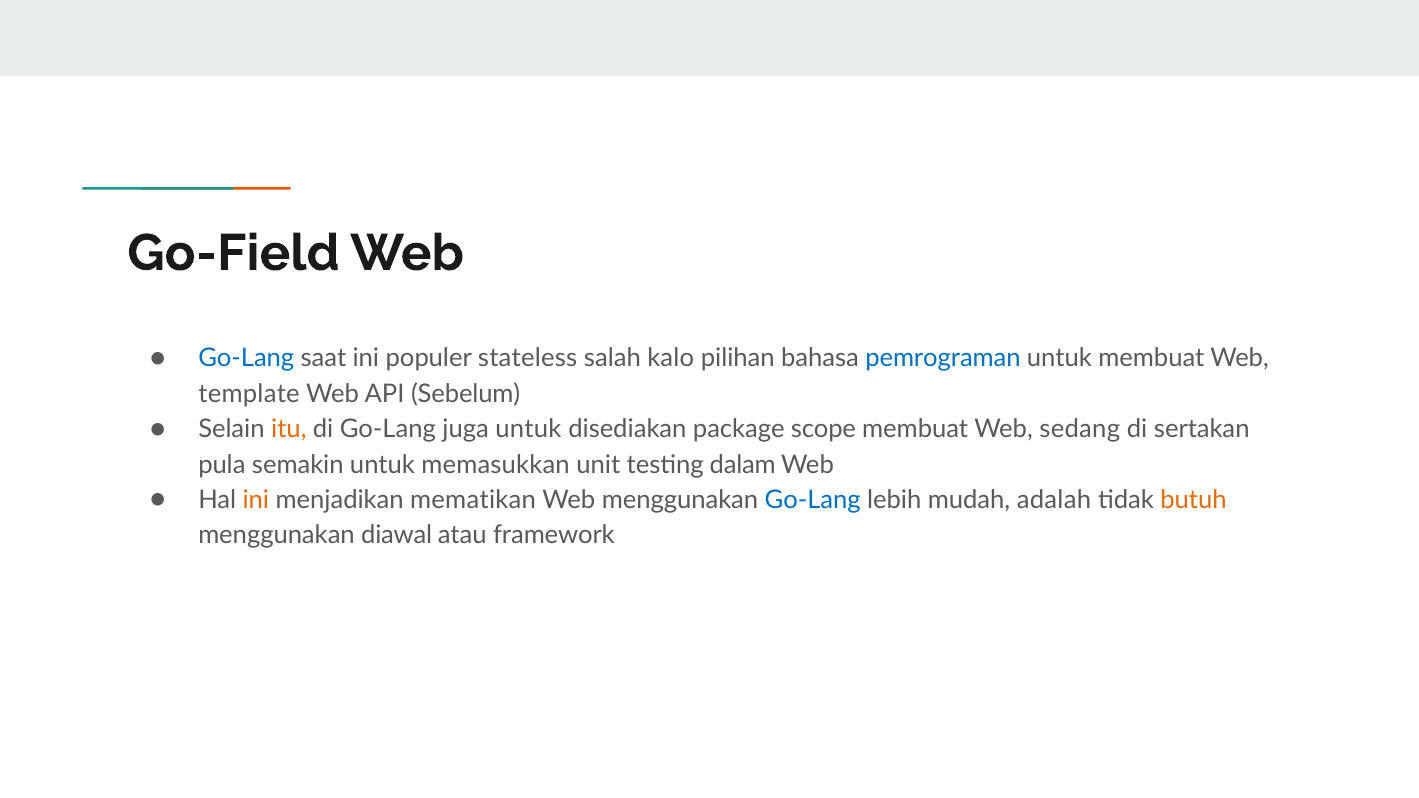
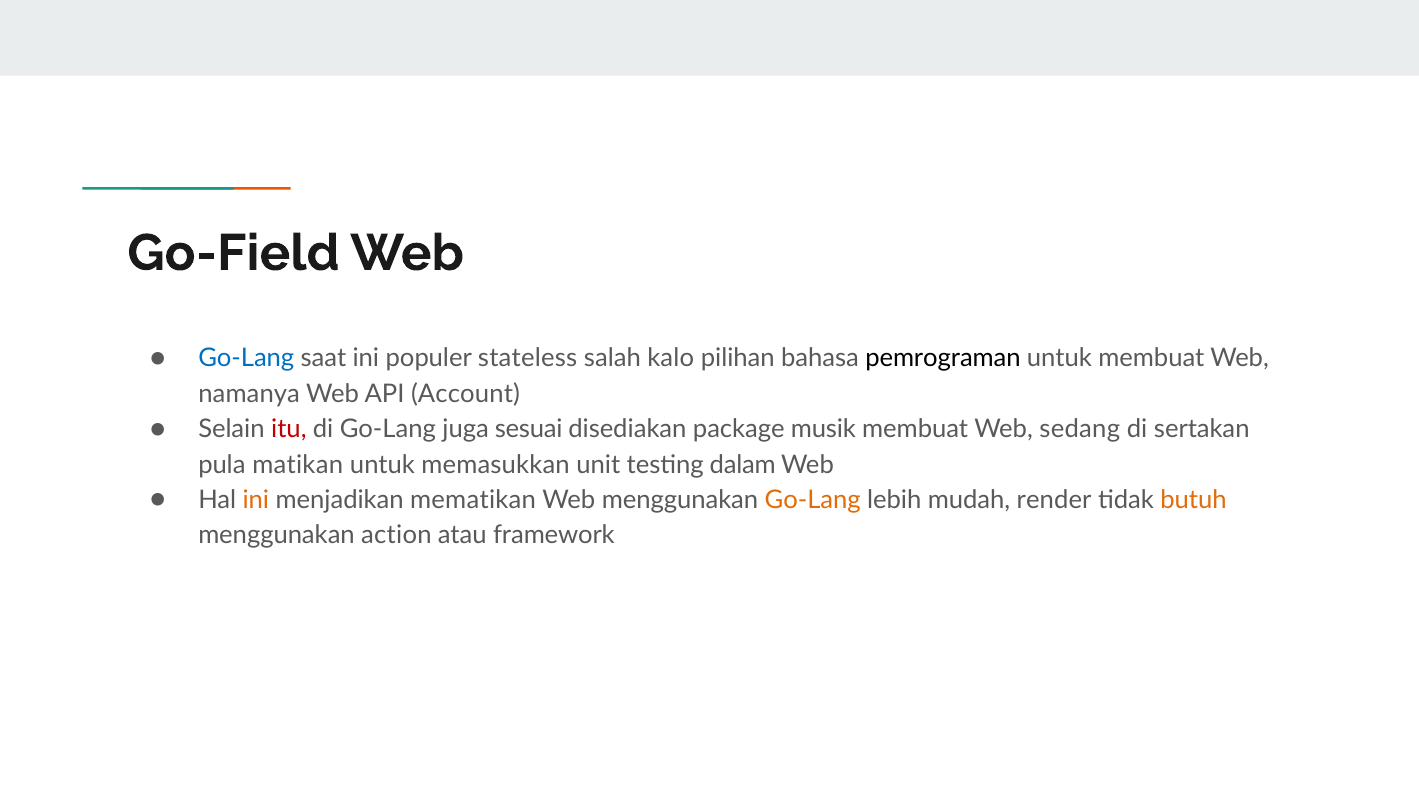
pemrograman colour: blue -> black
template: template -> namanya
Sebelum: Sebelum -> Account
itu colour: orange -> red
juga untuk: untuk -> sesuai
scope: scope -> musik
semakin: semakin -> matikan
Go-Lang at (813, 500) colour: blue -> orange
adalah: adalah -> render
diawal: diawal -> action
